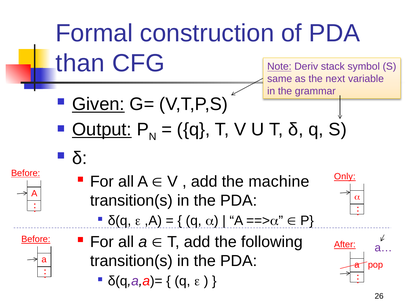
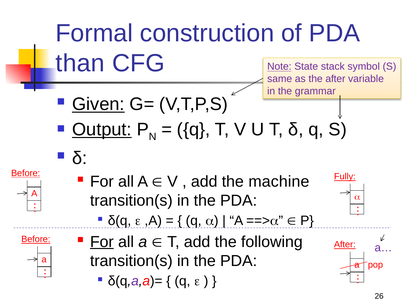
Deriv: Deriv -> State
the next: next -> after
Only: Only -> Fully
For at (102, 242) underline: none -> present
